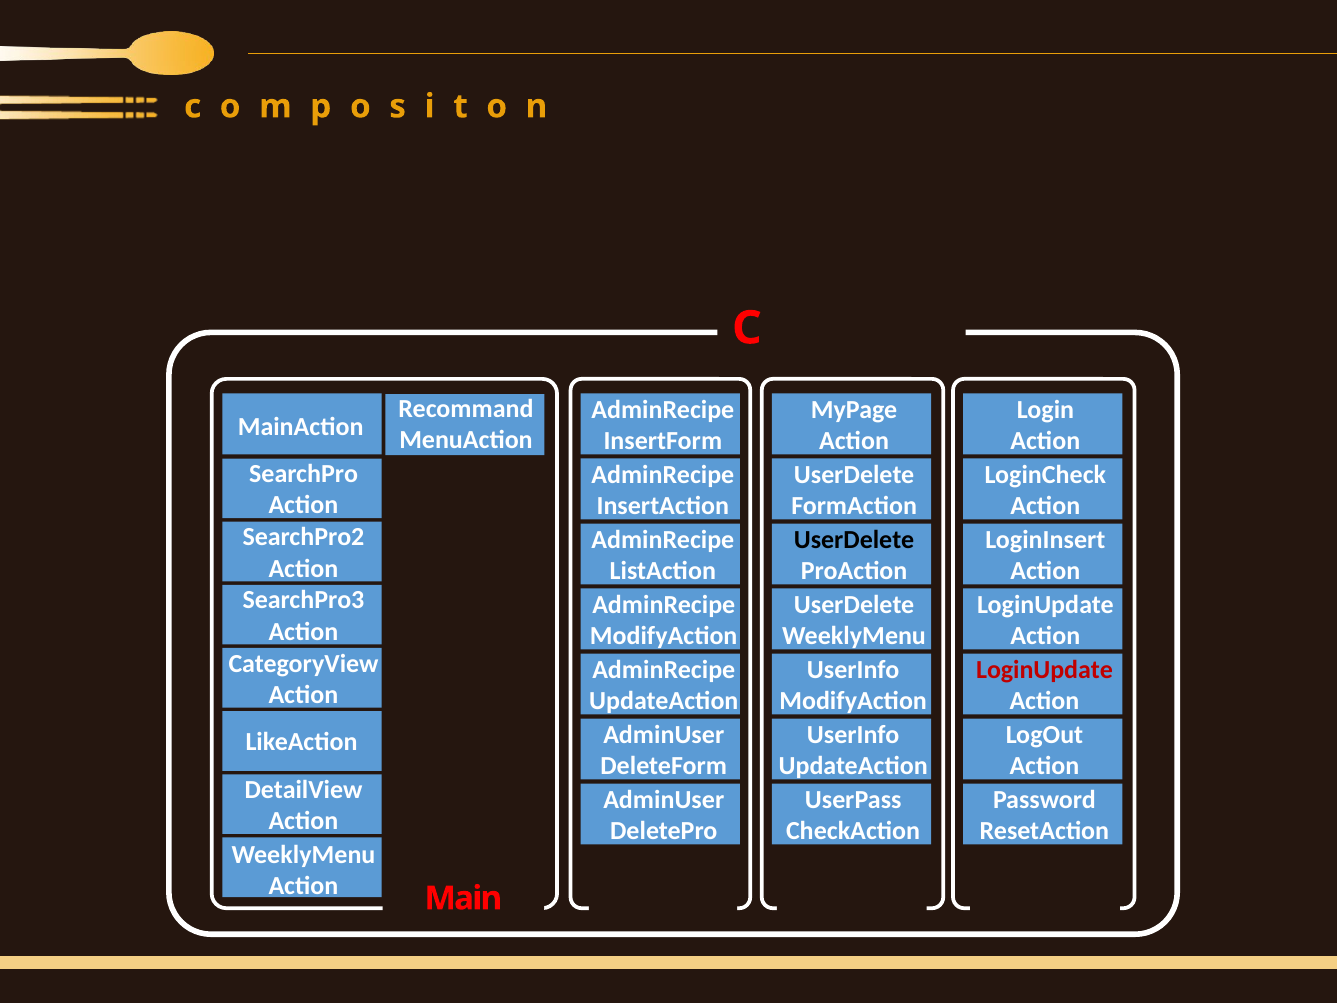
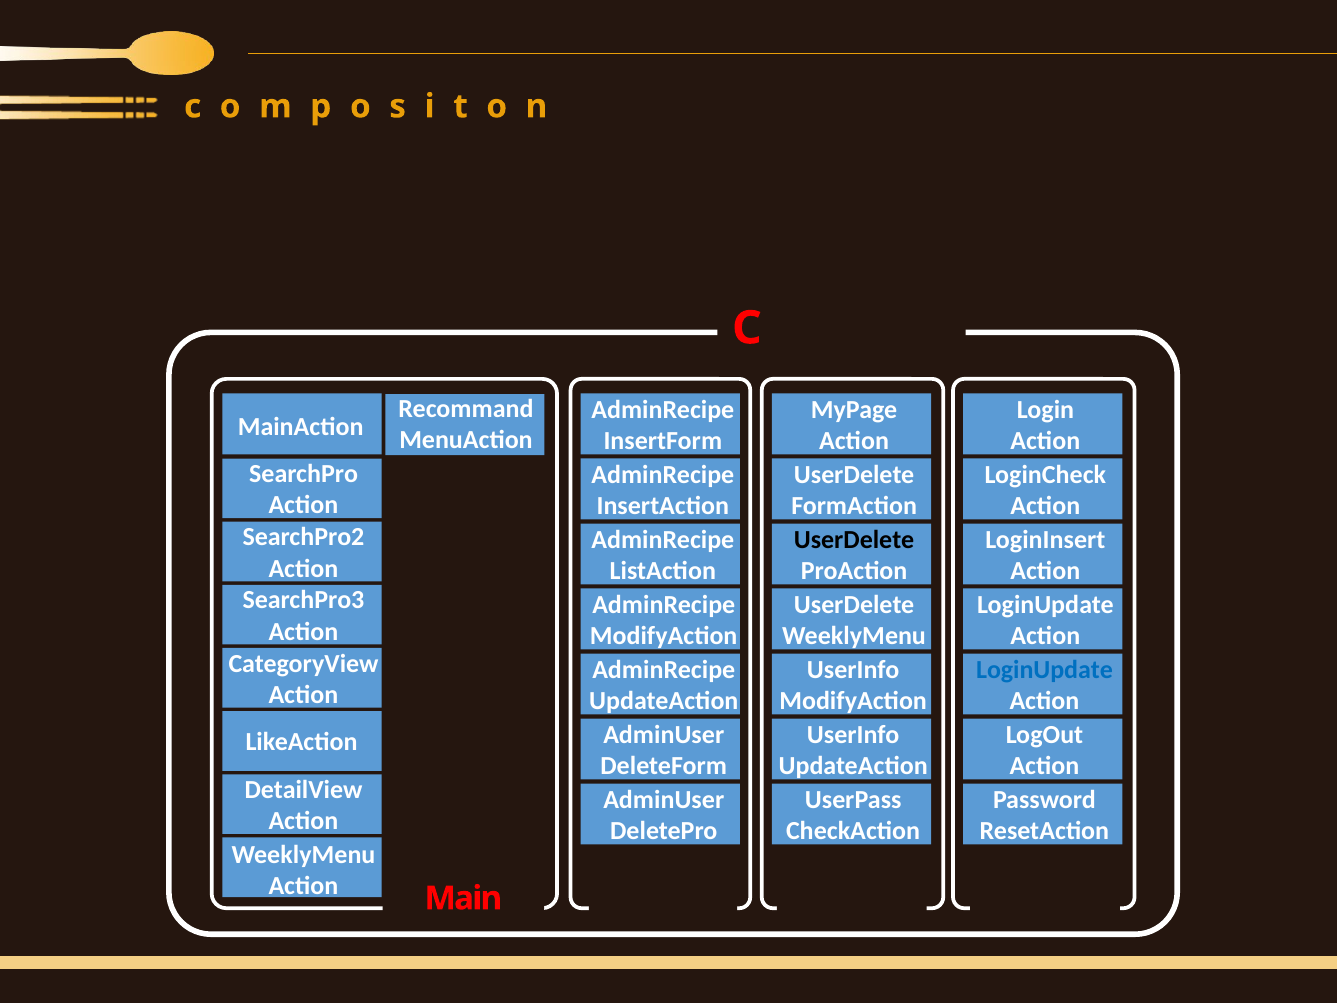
LoginUpdate at (1045, 670) colour: red -> blue
